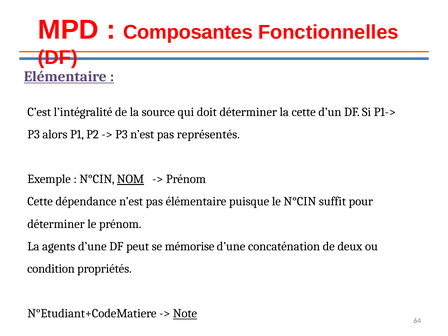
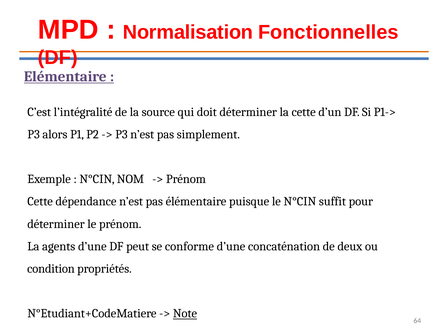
Composantes: Composantes -> Normalisation
représentés: représentés -> simplement
NOM underline: present -> none
mémorise: mémorise -> conforme
